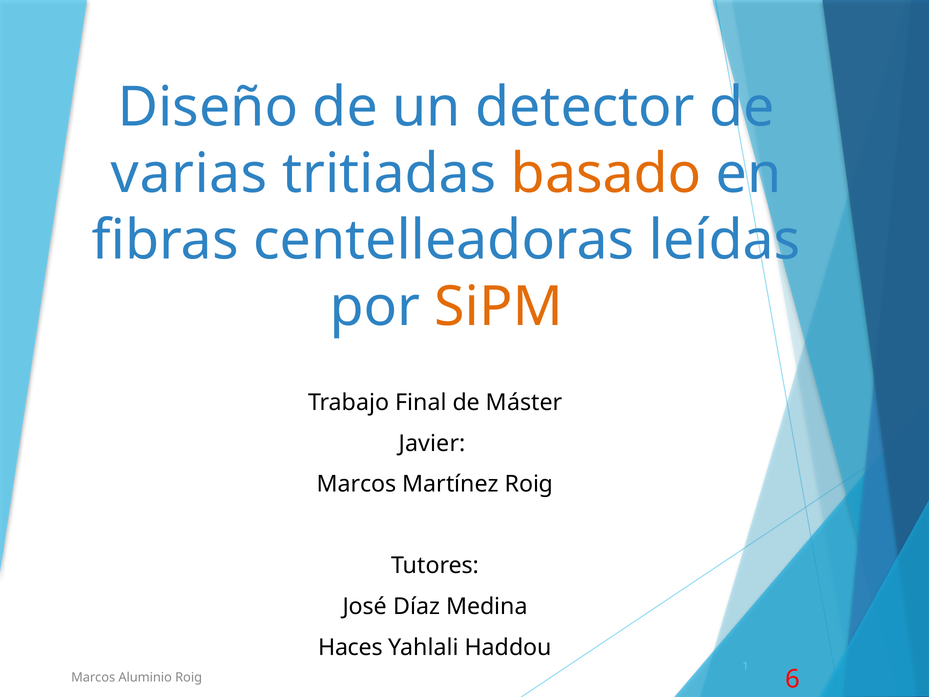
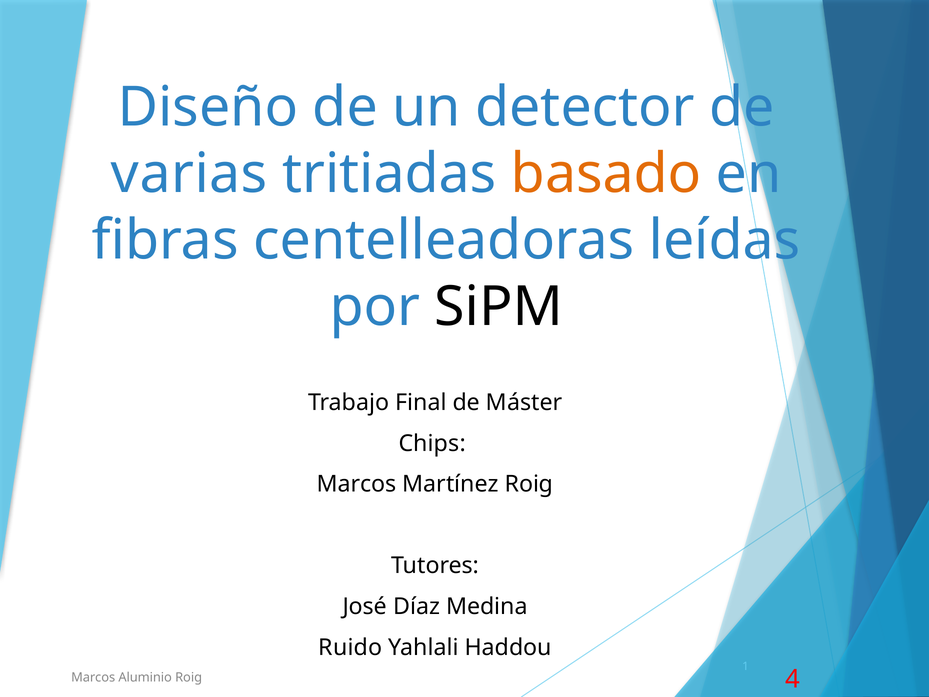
SiPM colour: orange -> black
Javier: Javier -> Chips
Haces: Haces -> Ruido
6: 6 -> 4
